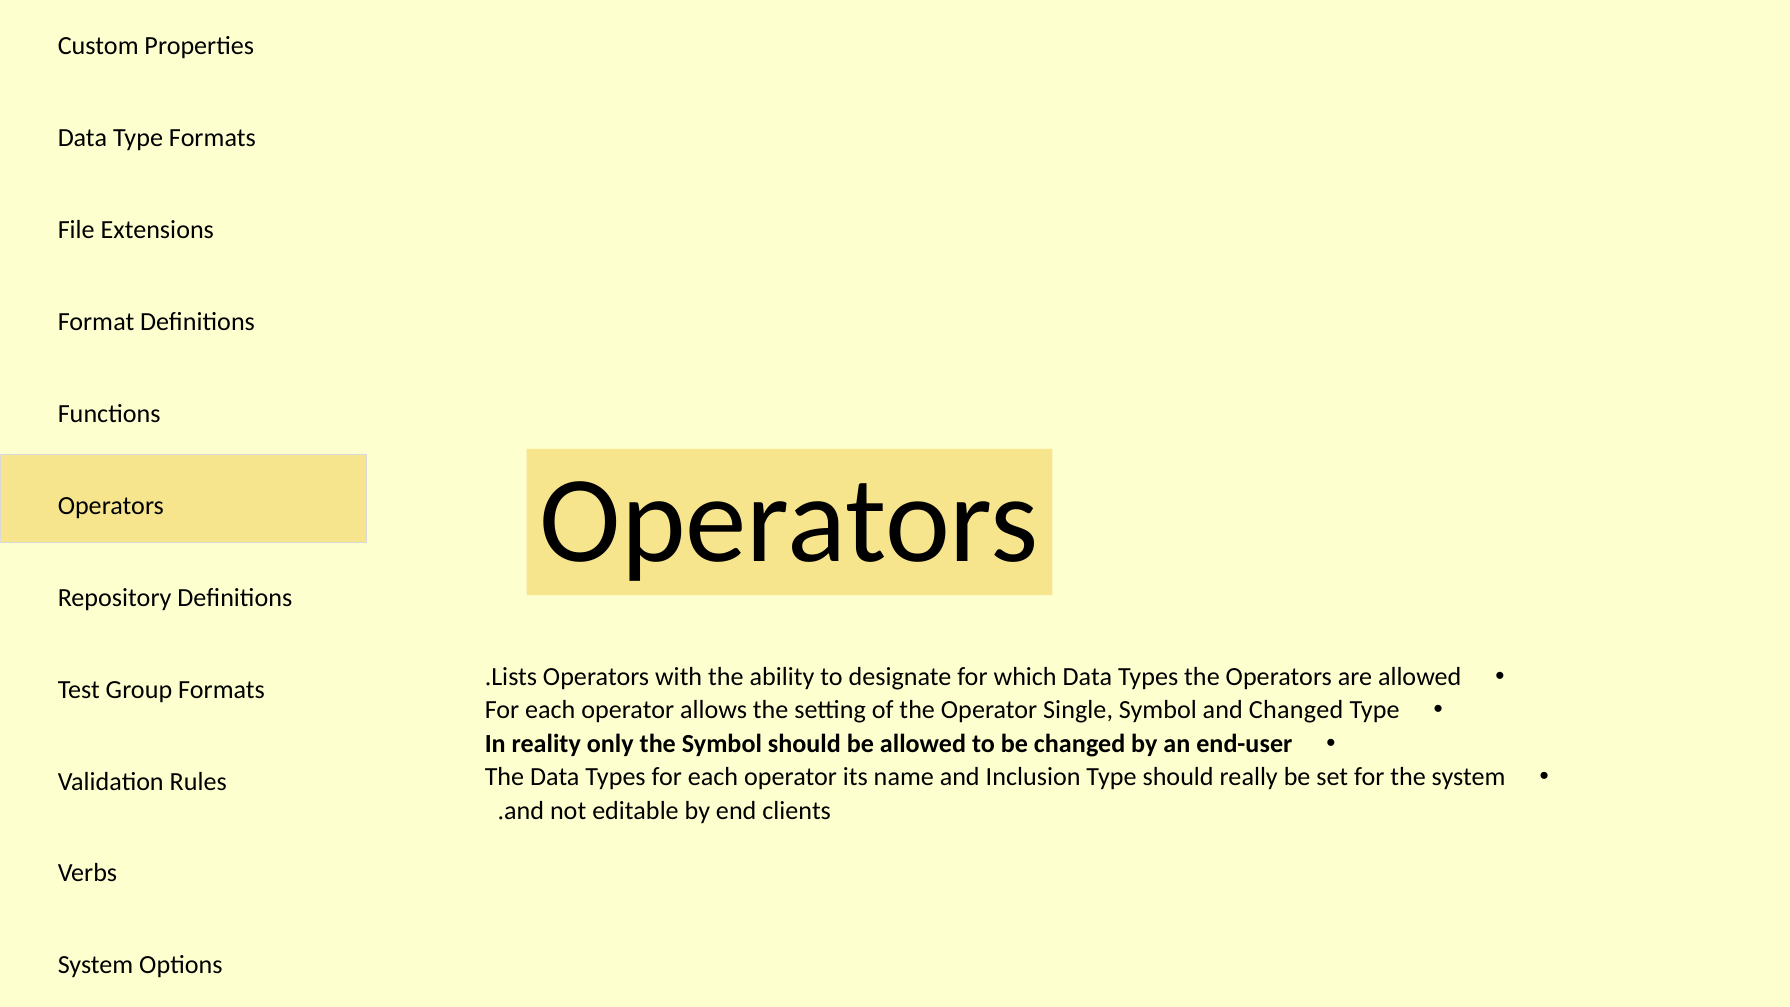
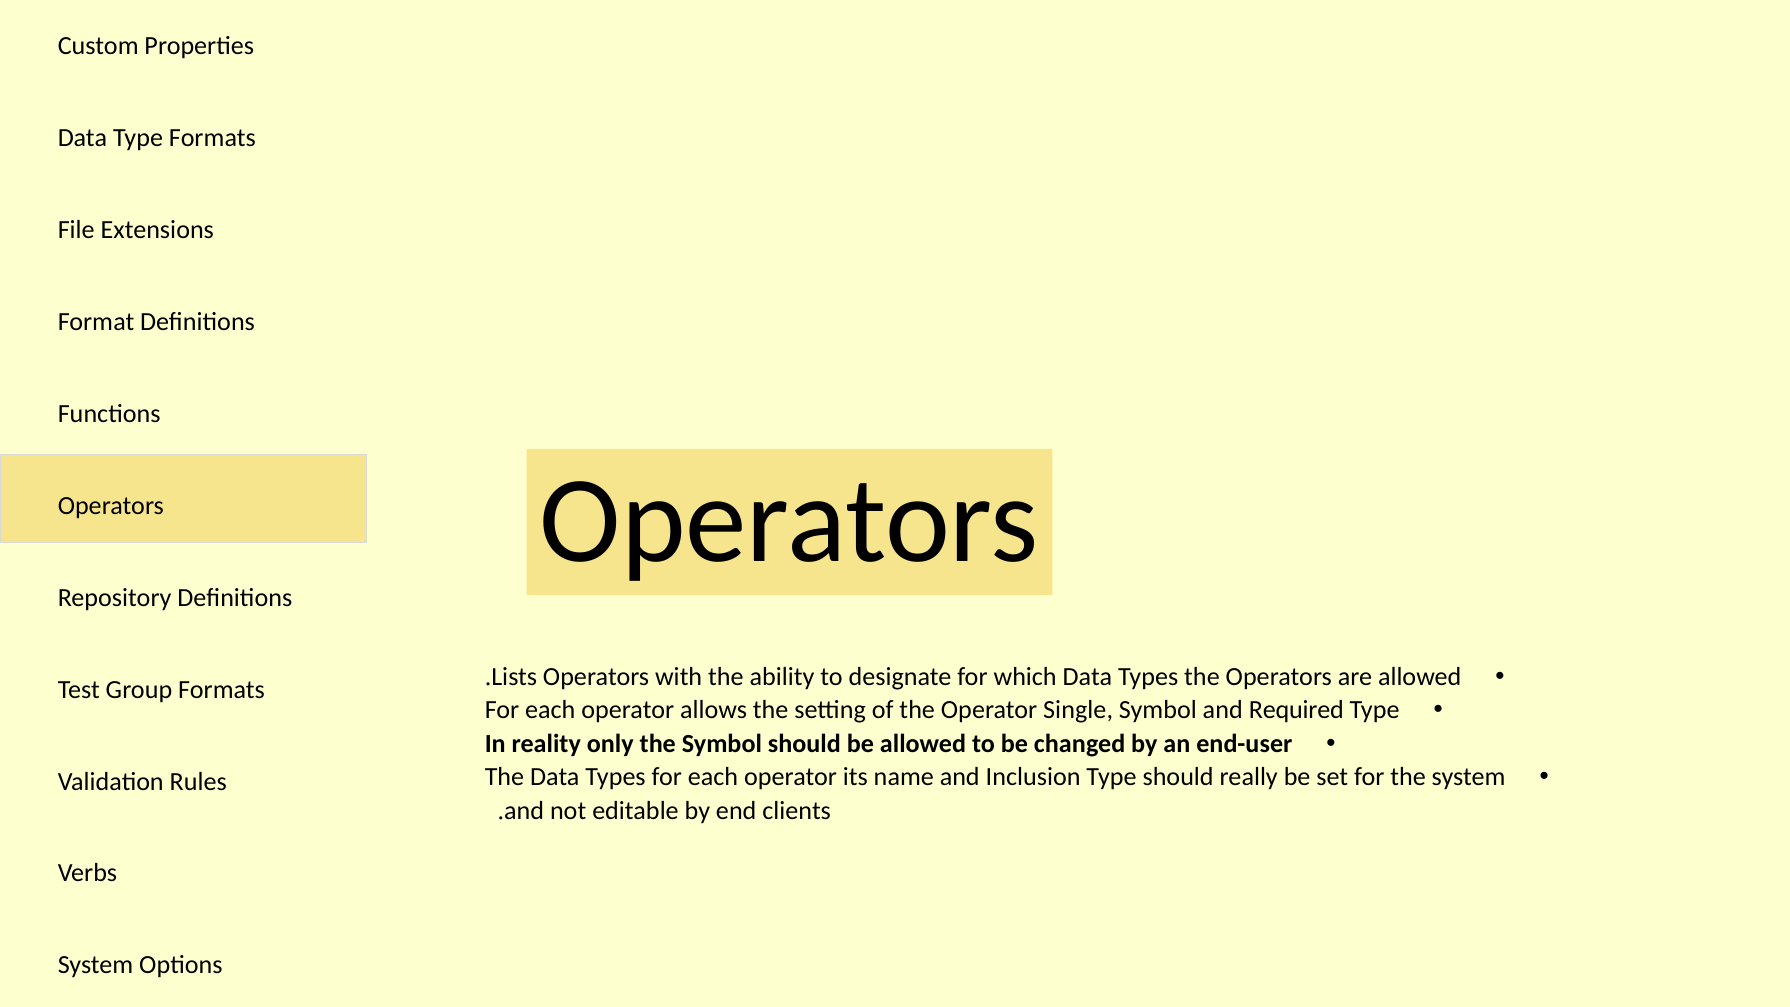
and Changed: Changed -> Required
